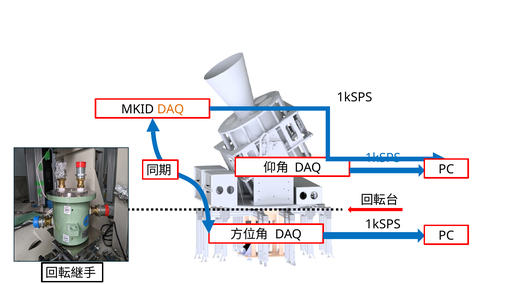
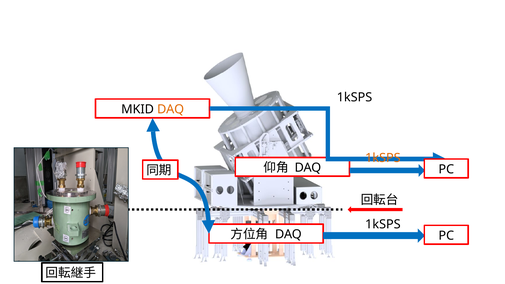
1kSPS at (383, 158) colour: blue -> orange
